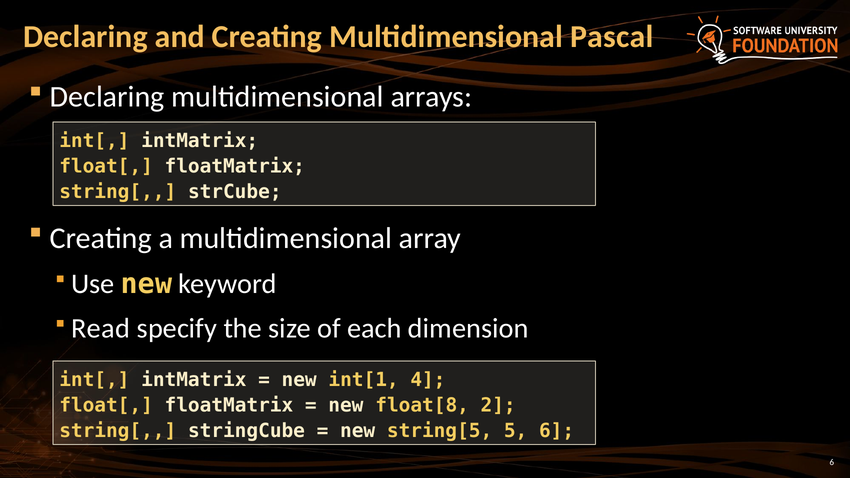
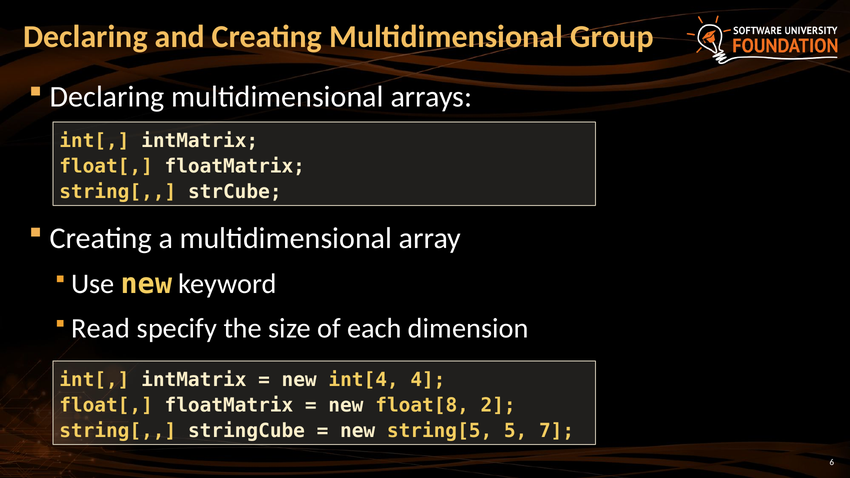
Pascal: Pascal -> Group
int[1: int[1 -> int[4
5 6: 6 -> 7
